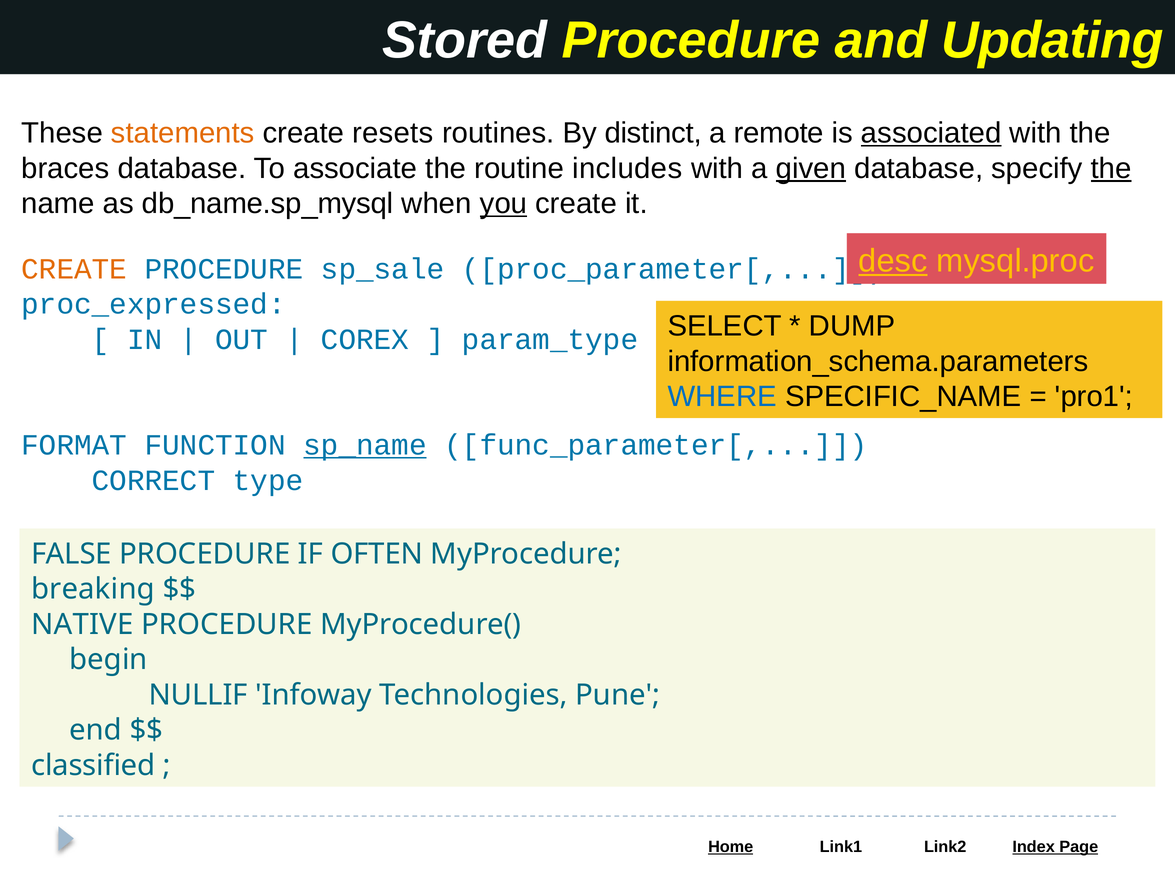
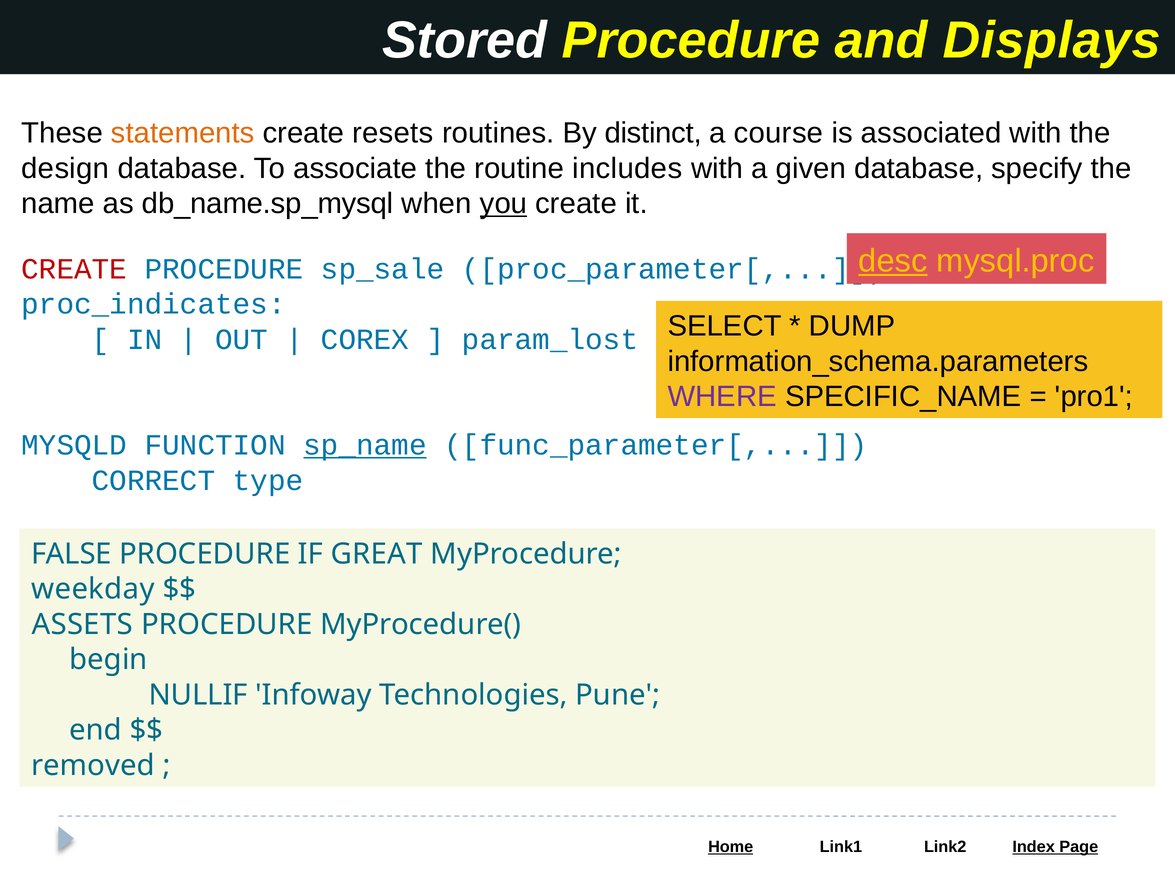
Updating: Updating -> Displays
remote: remote -> course
associated underline: present -> none
braces: braces -> design
given underline: present -> none
the at (1111, 168) underline: present -> none
CREATE at (74, 269) colour: orange -> red
proc_expressed: proc_expressed -> proc_indicates
param_type: param_type -> param_lost
WHERE colour: blue -> purple
FORMAT: FORMAT -> MYSQLD
OFTEN: OFTEN -> GREAT
breaking: breaking -> weekday
NATIVE: NATIVE -> ASSETS
classified: classified -> removed
